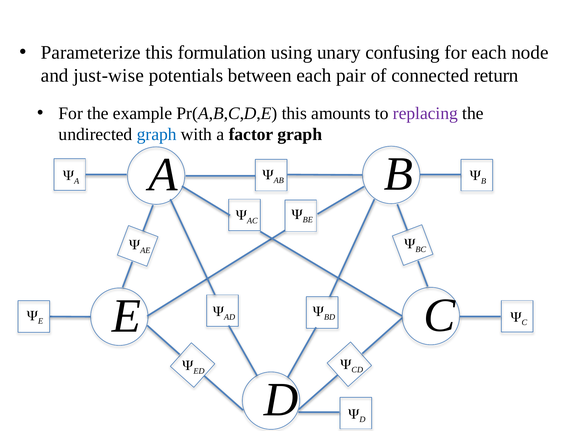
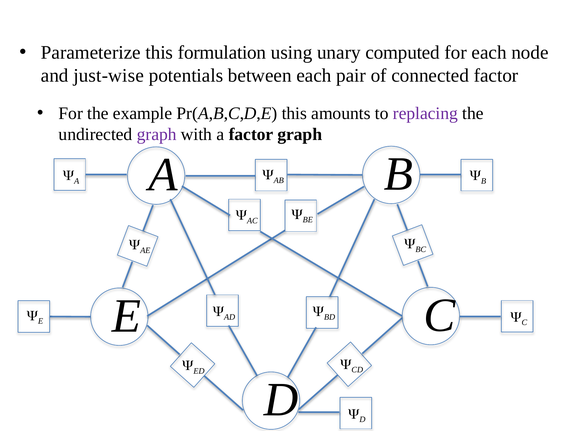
confusing: confusing -> computed
connected return: return -> factor
graph at (157, 134) colour: blue -> purple
